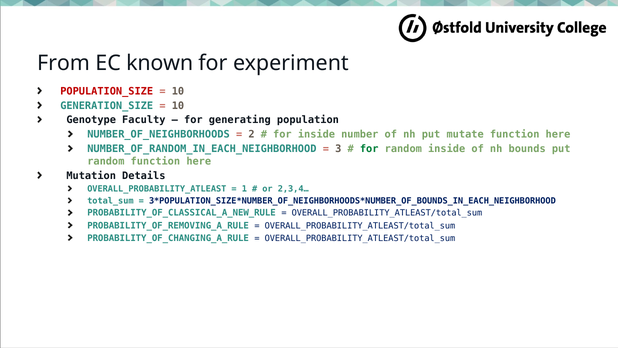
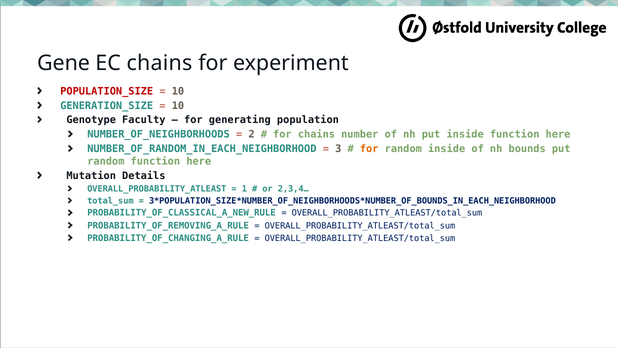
From: From -> Gene
EC known: known -> chains
for inside: inside -> chains
put mutate: mutate -> inside
for at (369, 149) colour: green -> orange
